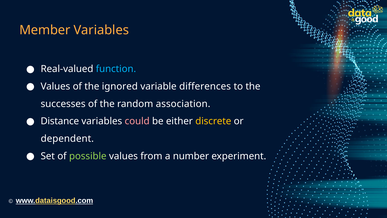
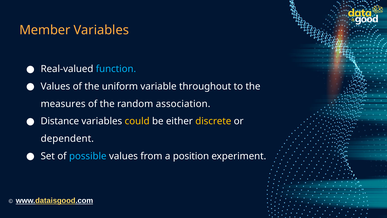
ignored: ignored -> uniform
differences: differences -> throughout
successes: successes -> measures
could colour: pink -> yellow
possible colour: light green -> light blue
number: number -> position
